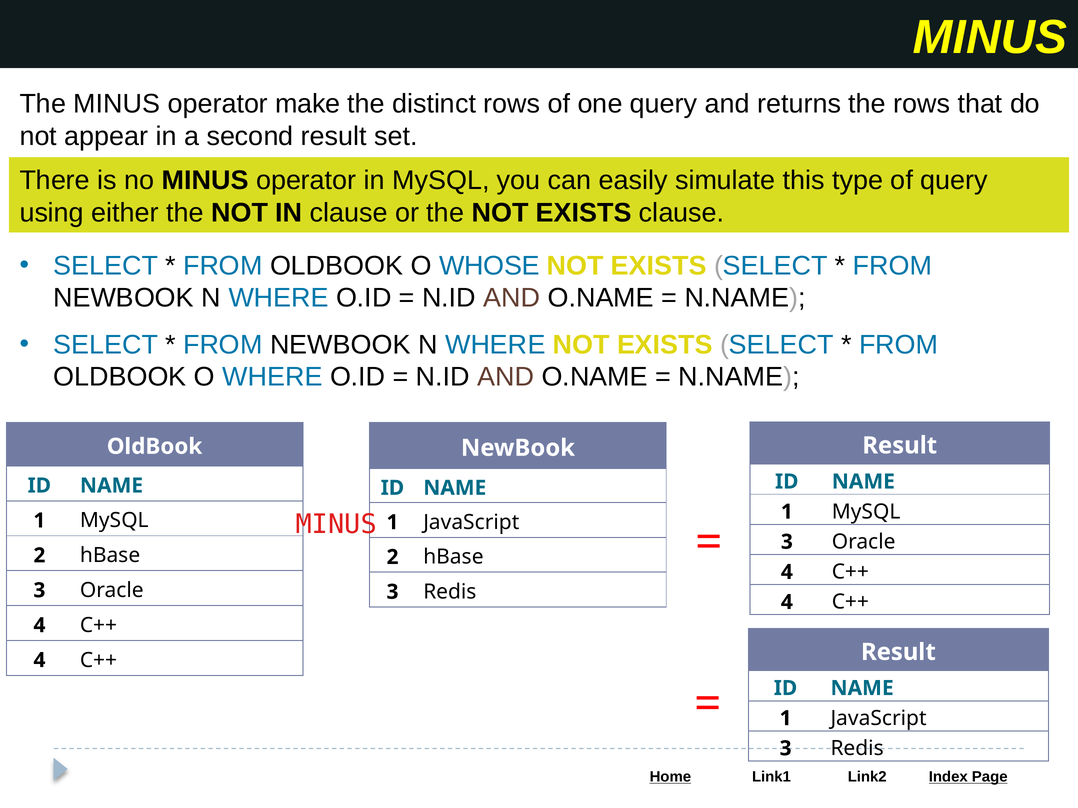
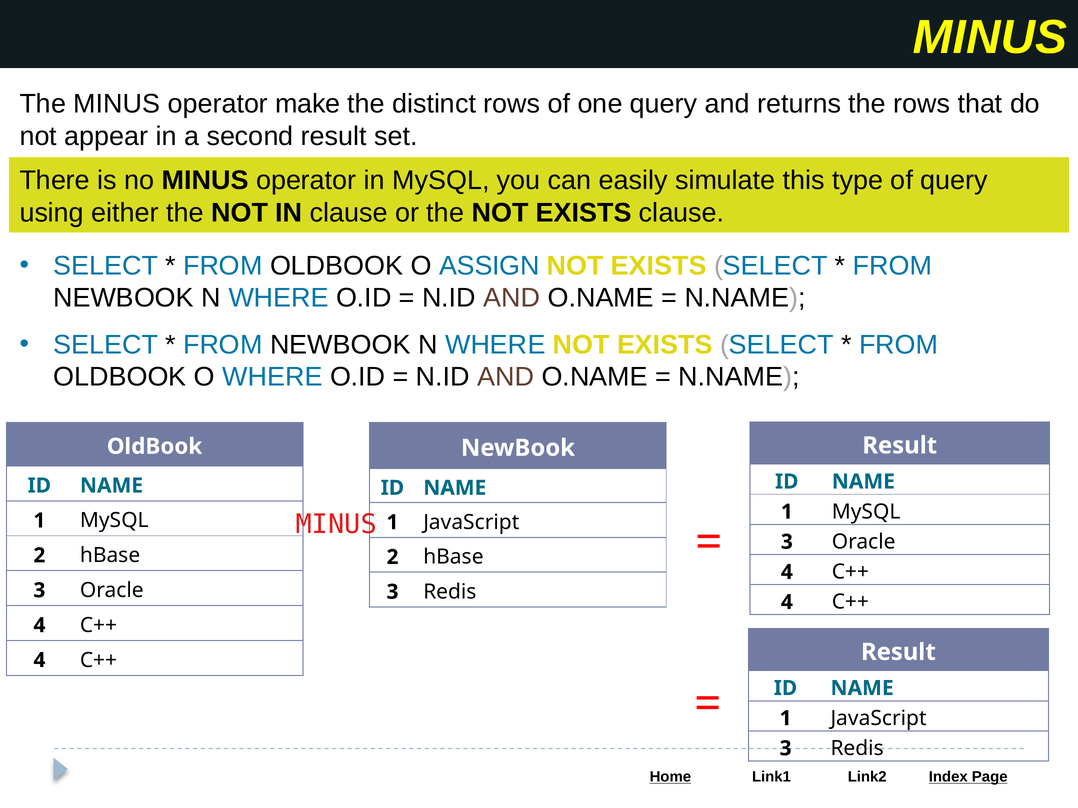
WHOSE: WHOSE -> ASSIGN
